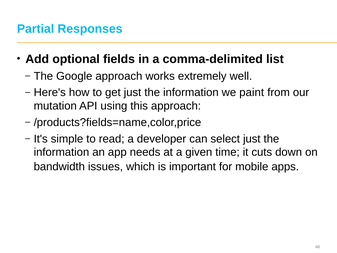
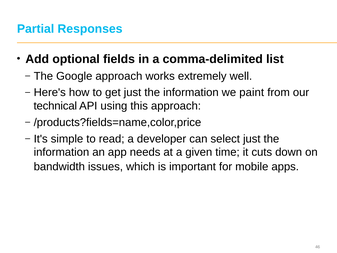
mutation: mutation -> technical
